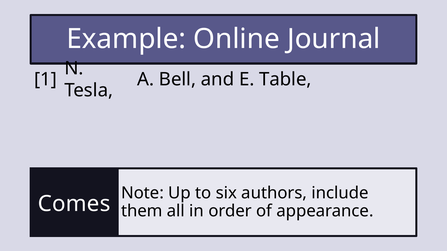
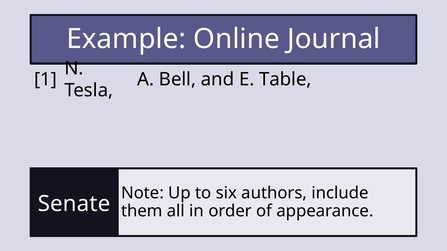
Comes at (74, 204): Comes -> Senate
